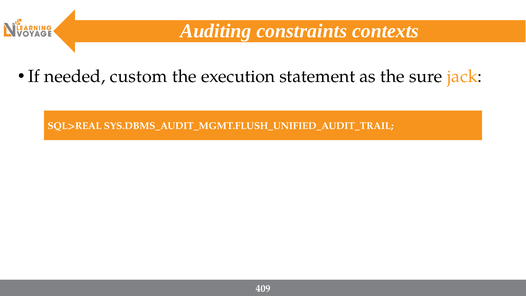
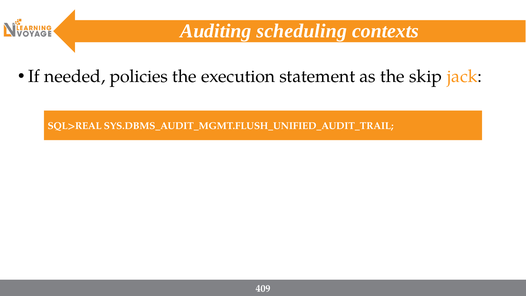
constraints: constraints -> scheduling
custom: custom -> policies
sure: sure -> skip
